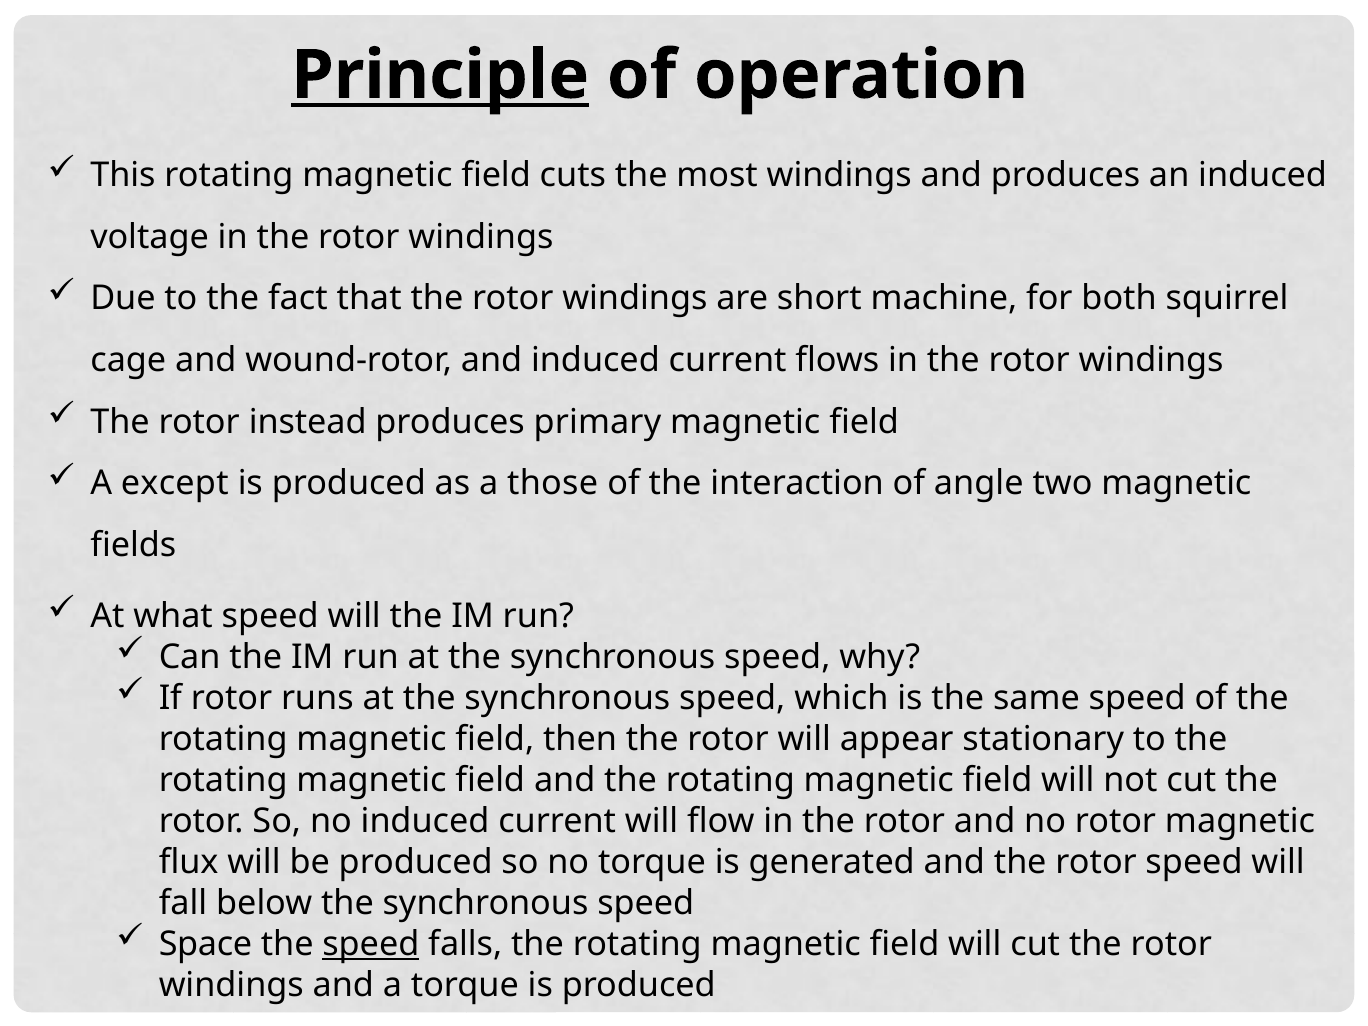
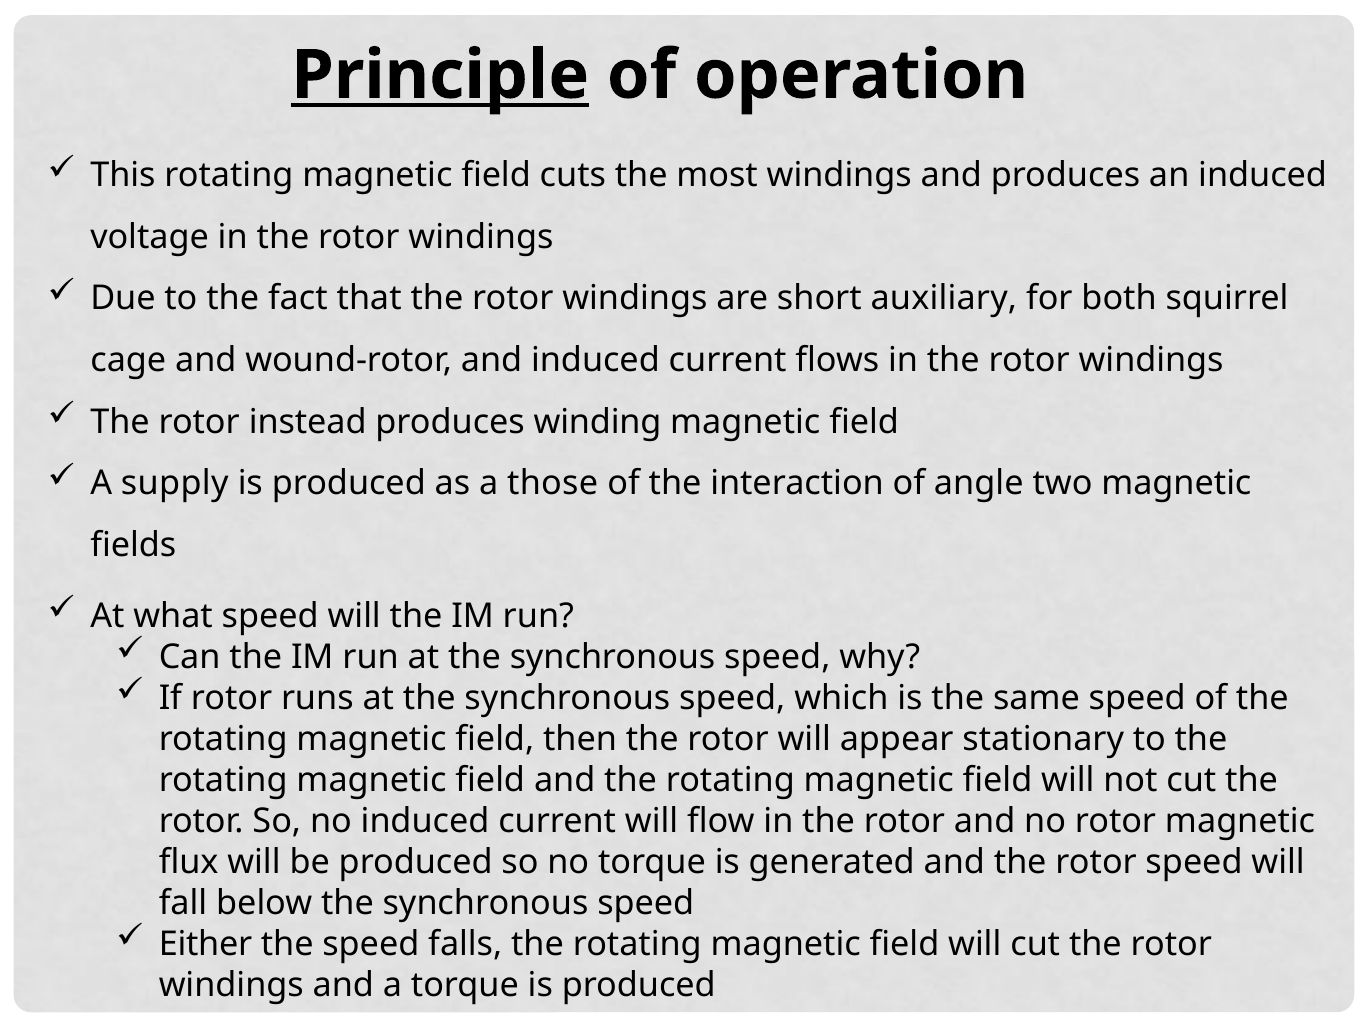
machine: machine -> auxiliary
primary: primary -> winding
except: except -> supply
Space: Space -> Either
speed at (371, 944) underline: present -> none
